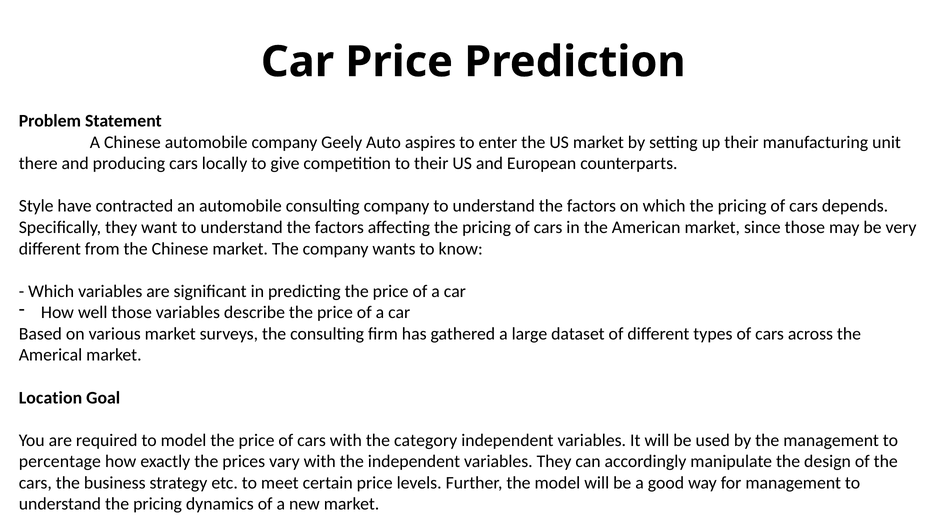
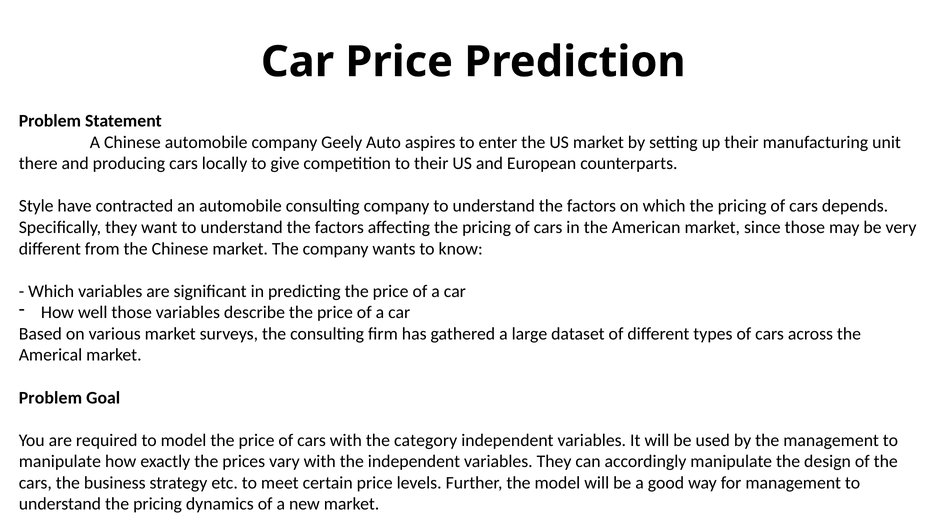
Location at (50, 398): Location -> Problem
percentage at (60, 462): percentage -> manipulate
